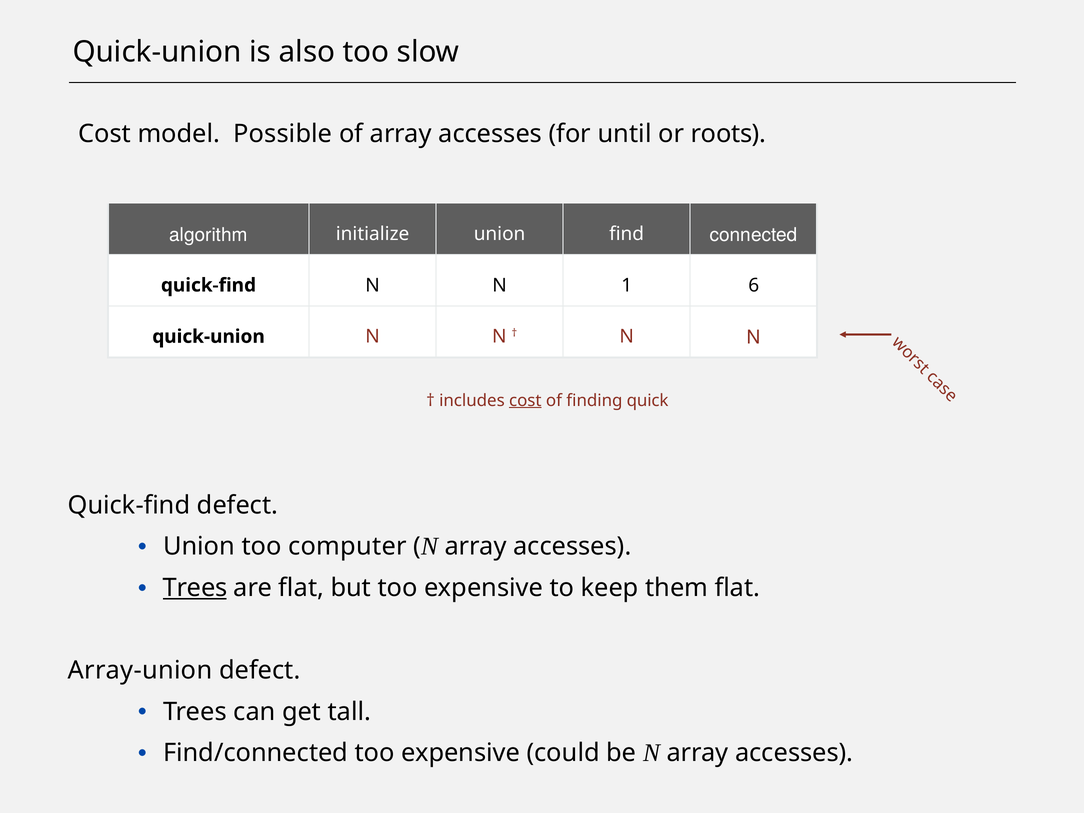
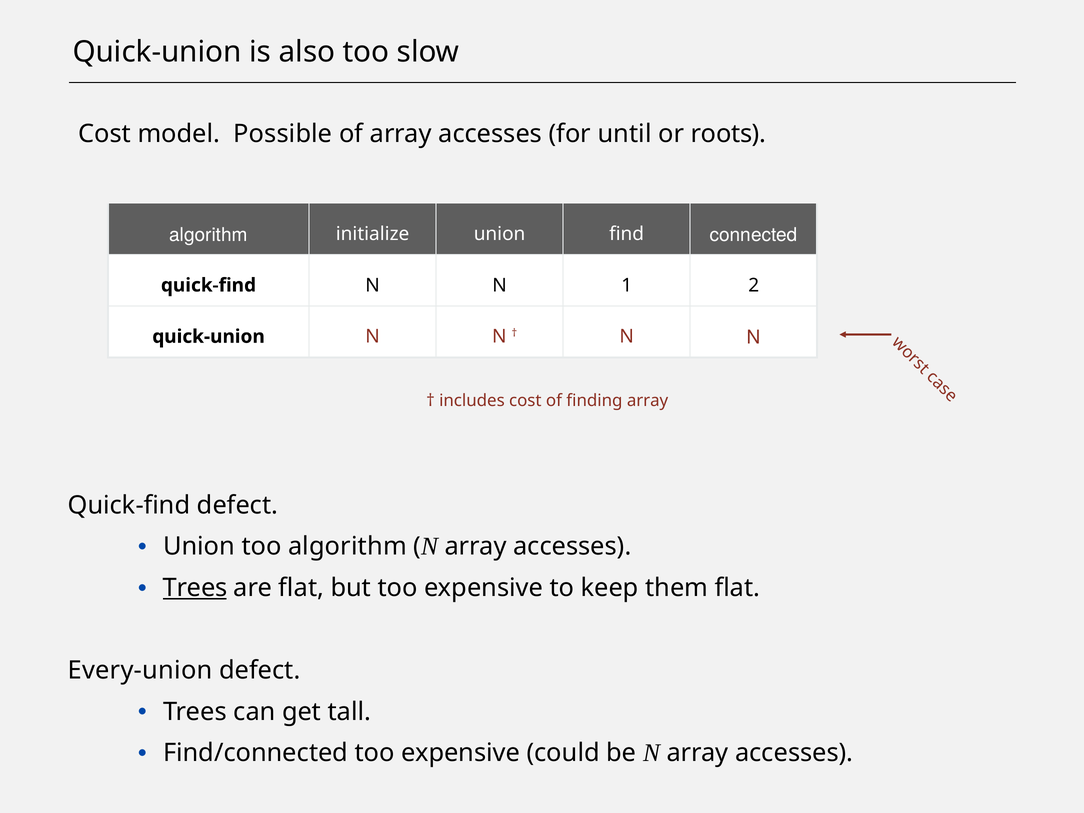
6: 6 -> 2
cost at (525, 400) underline: present -> none
finding quick: quick -> array
too computer: computer -> algorithm
Array-union: Array-union -> Every-union
